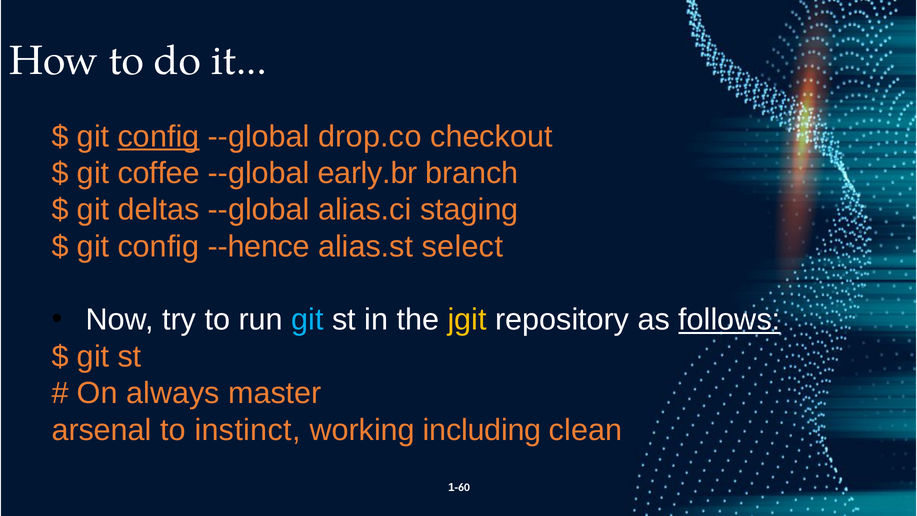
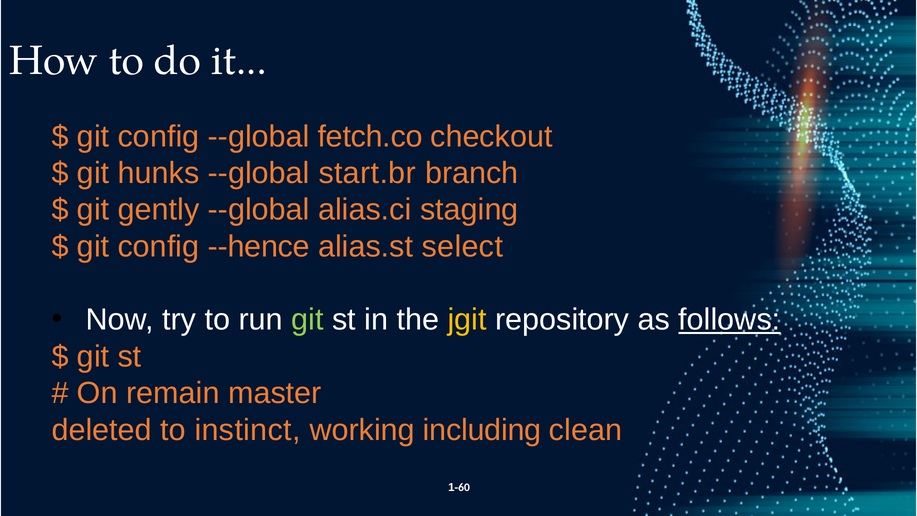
config at (159, 136) underline: present -> none
drop.co: drop.co -> fetch.co
coffee: coffee -> hunks
early.br: early.br -> start.br
deltas: deltas -> gently
git at (307, 320) colour: light blue -> light green
always: always -> remain
arsenal: arsenal -> deleted
